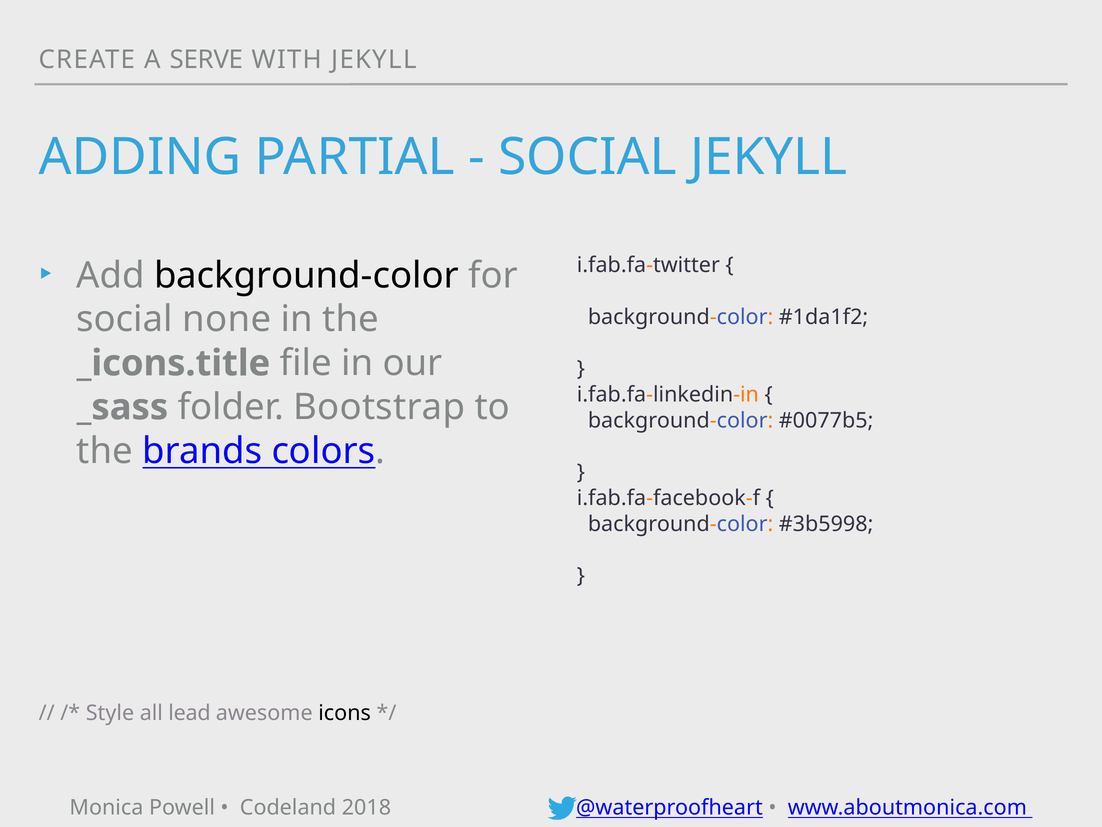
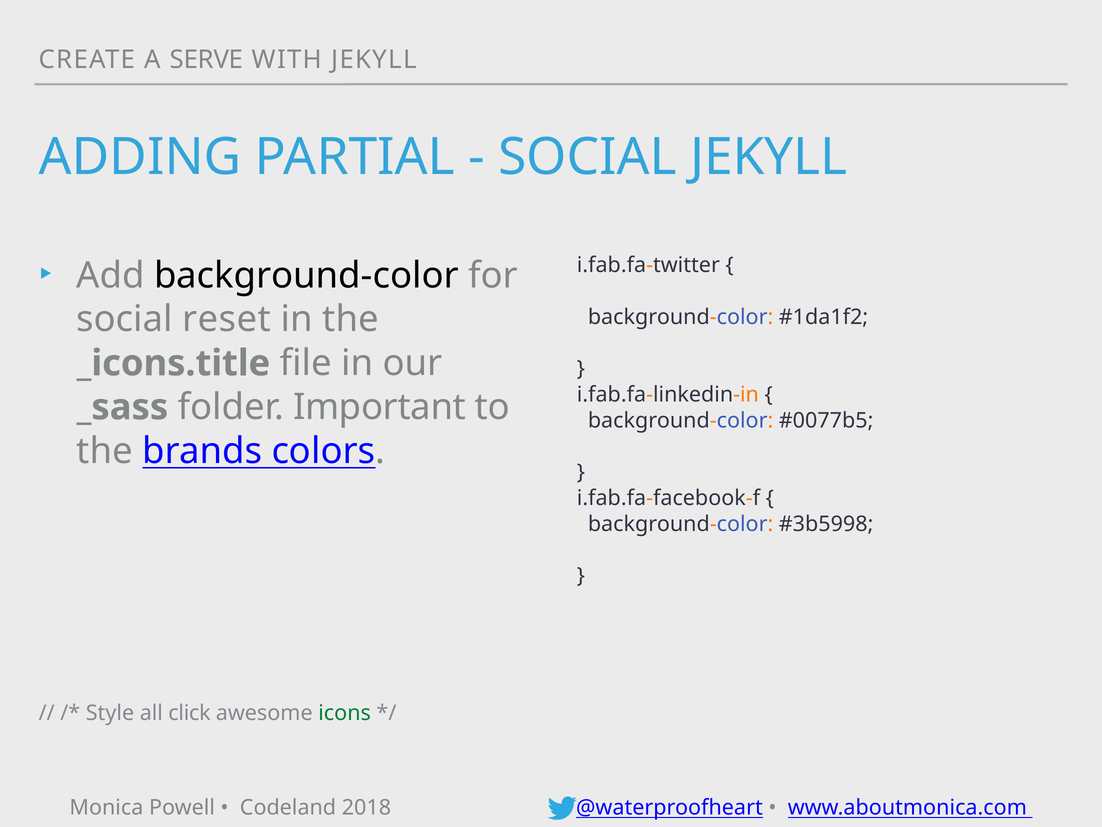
none: none -> reset
Bootstrap: Bootstrap -> Important
lead: lead -> click
icons colour: black -> green
